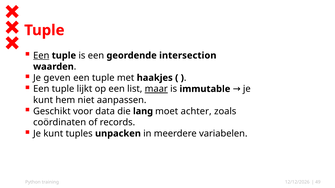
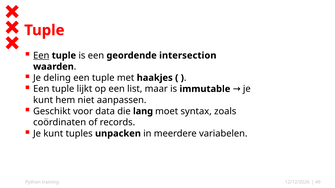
geven: geven -> deling
maar underline: present -> none
achter: achter -> syntax
